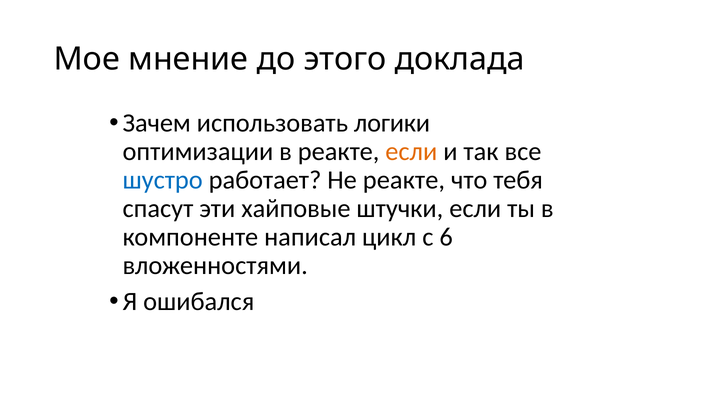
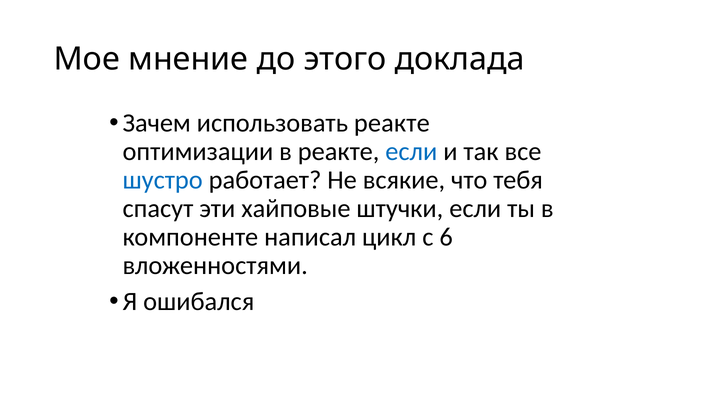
использовать логики: логики -> реакте
если at (411, 152) colour: orange -> blue
Не реакте: реакте -> всякие
